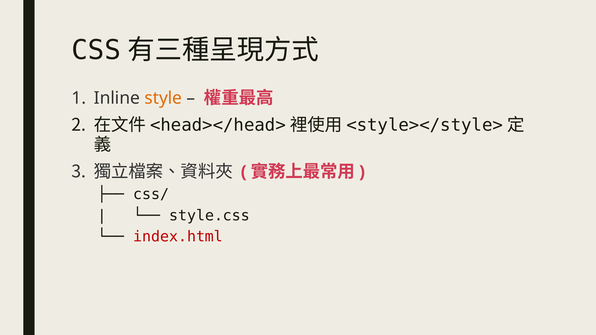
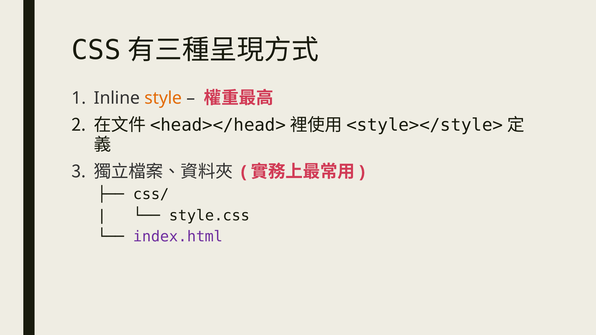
index.html colour: red -> purple
